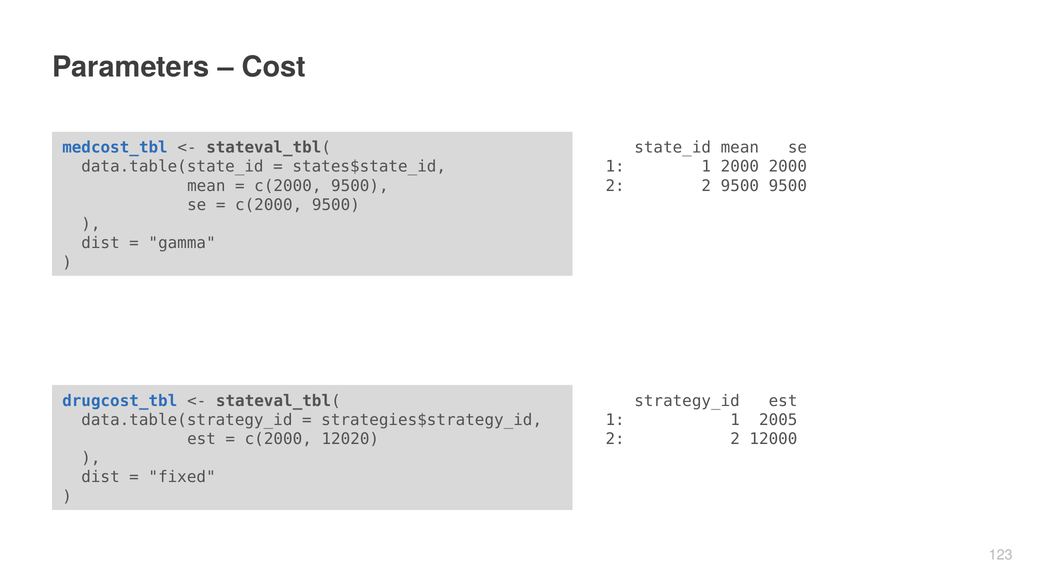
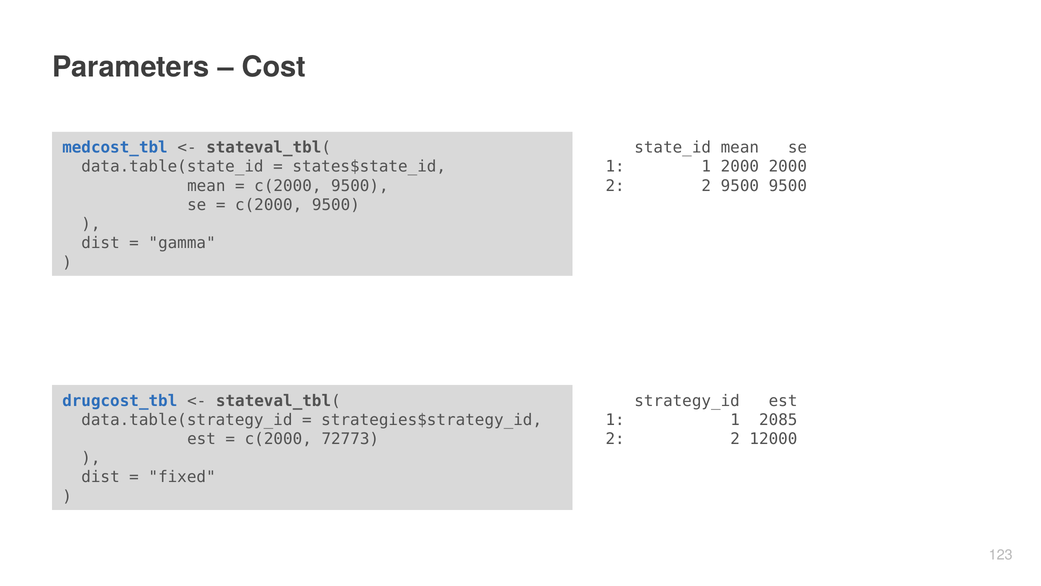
2005: 2005 -> 2085
12020: 12020 -> 72773
